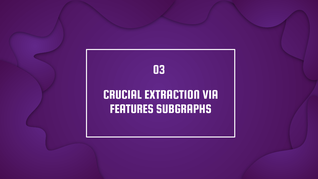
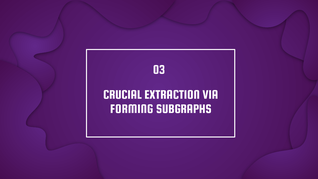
FEATURES: FEATURES -> FORMING
